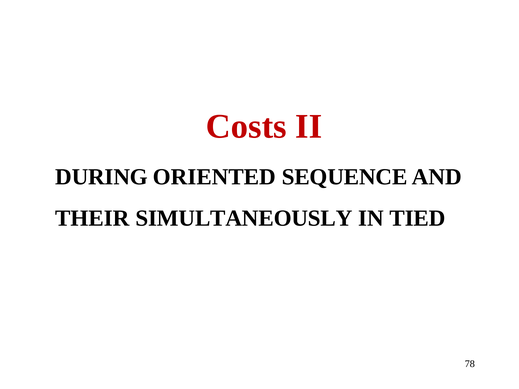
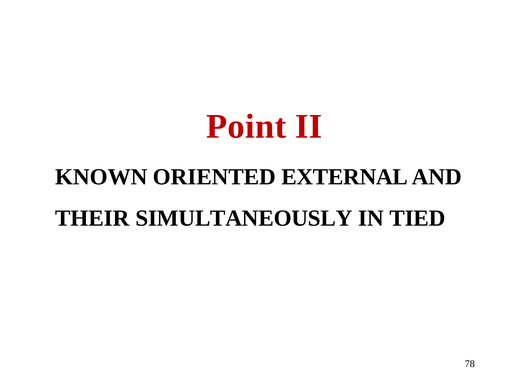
Costs: Costs -> Point
DURING: DURING -> KNOWN
SEQUENCE: SEQUENCE -> EXTERNAL
